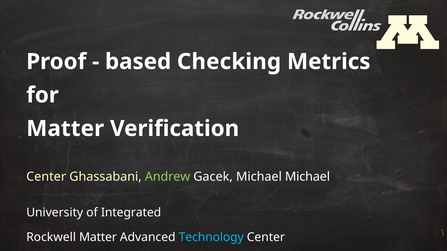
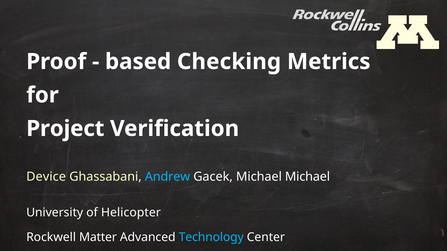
Matter at (65, 129): Matter -> Project
Center at (46, 177): Center -> Device
Andrew colour: light green -> light blue
Integrated: Integrated -> Helicopter
